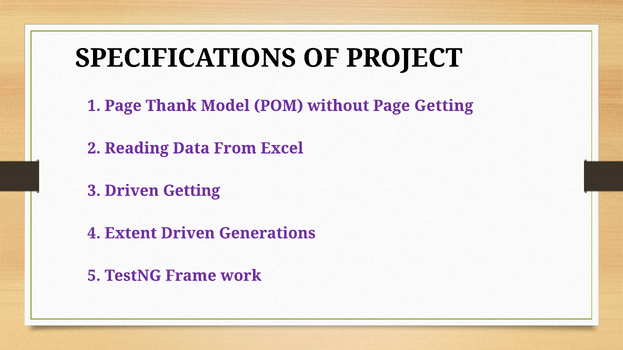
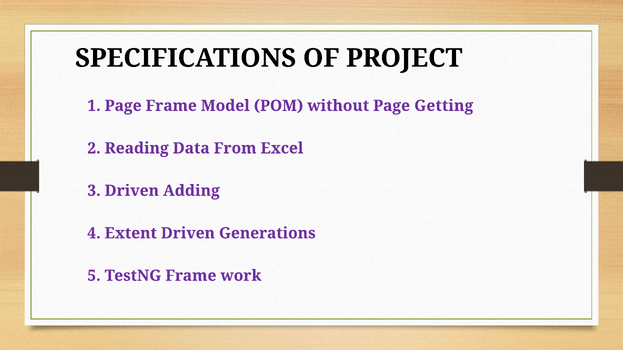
Page Thank: Thank -> Frame
Driven Getting: Getting -> Adding
